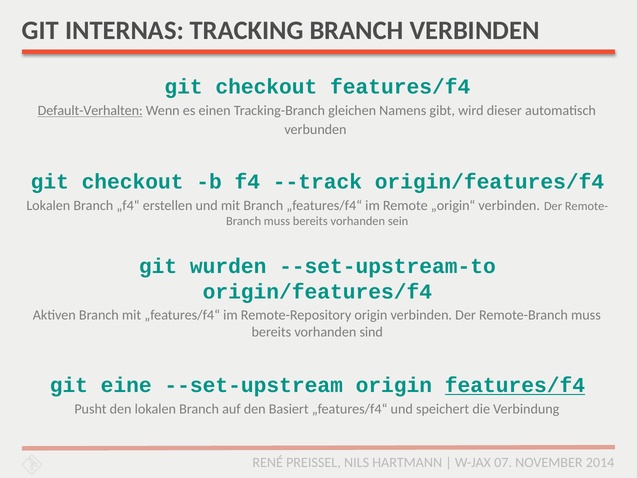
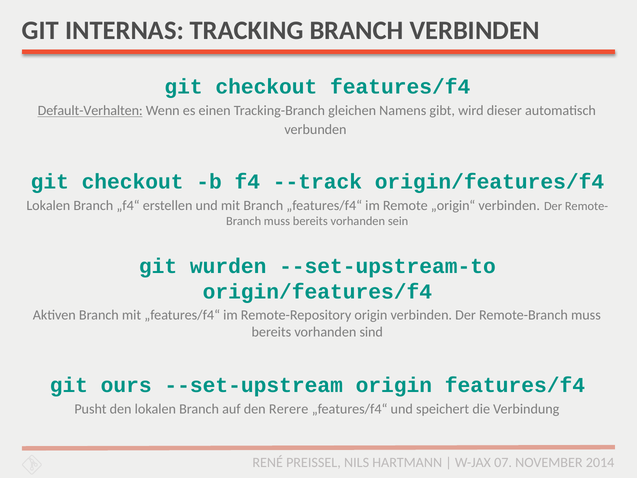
eine: eine -> ours
features/f4 at (515, 385) underline: present -> none
Basiert: Basiert -> Rerere
